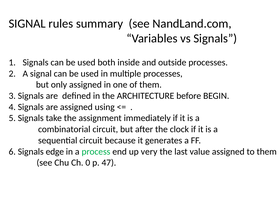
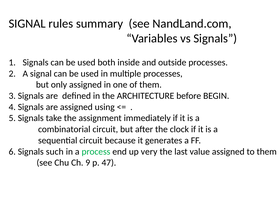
edge: edge -> such
0: 0 -> 9
